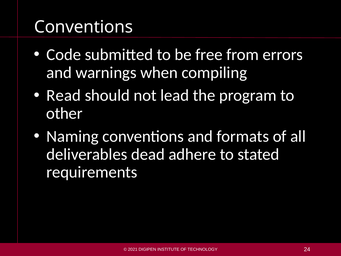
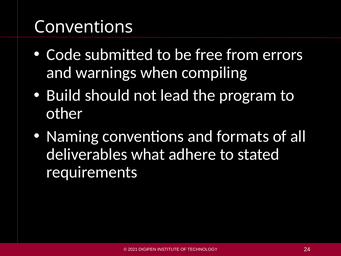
Read: Read -> Build
dead: dead -> what
